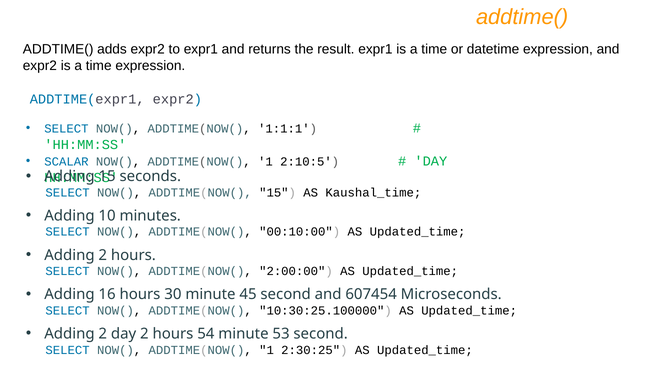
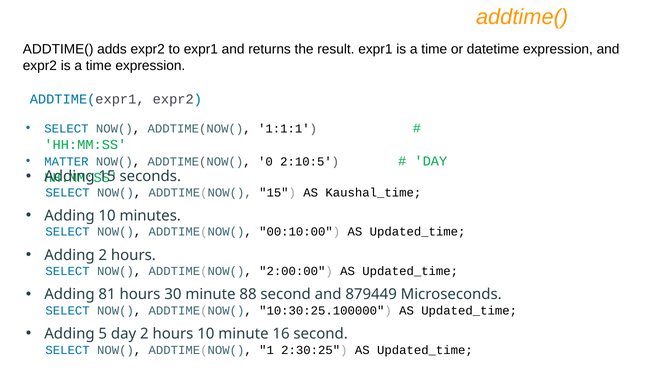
SCALAR: SCALAR -> MATTER
1 at (265, 162): 1 -> 0
16: 16 -> 81
45: 45 -> 88
607454: 607454 -> 879449
2 at (103, 333): 2 -> 5
hours 54: 54 -> 10
53: 53 -> 16
